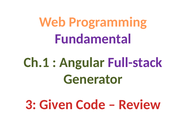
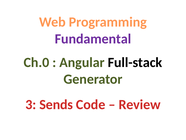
Ch.1: Ch.1 -> Ch.0
Full-stack colour: purple -> black
Given: Given -> Sends
